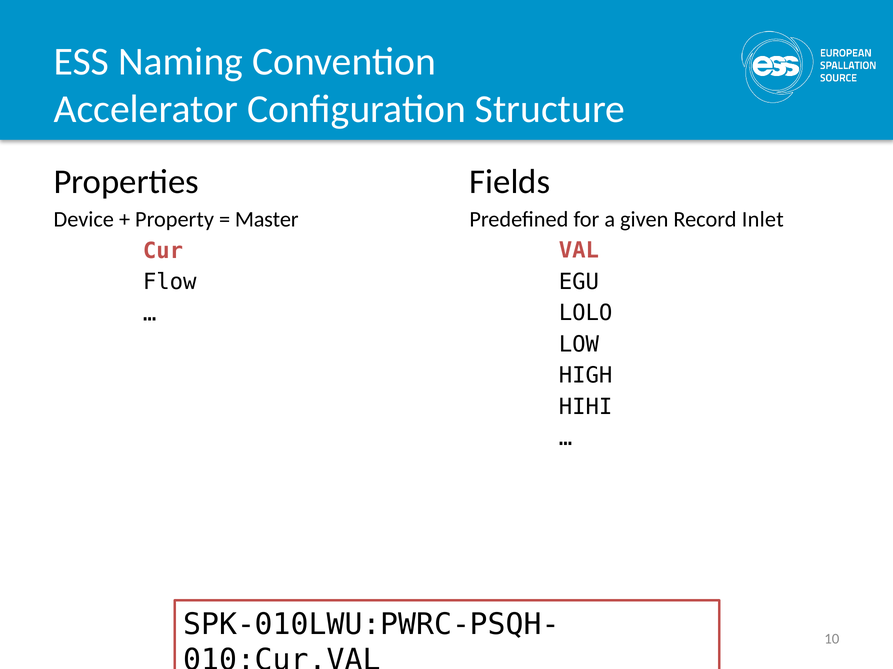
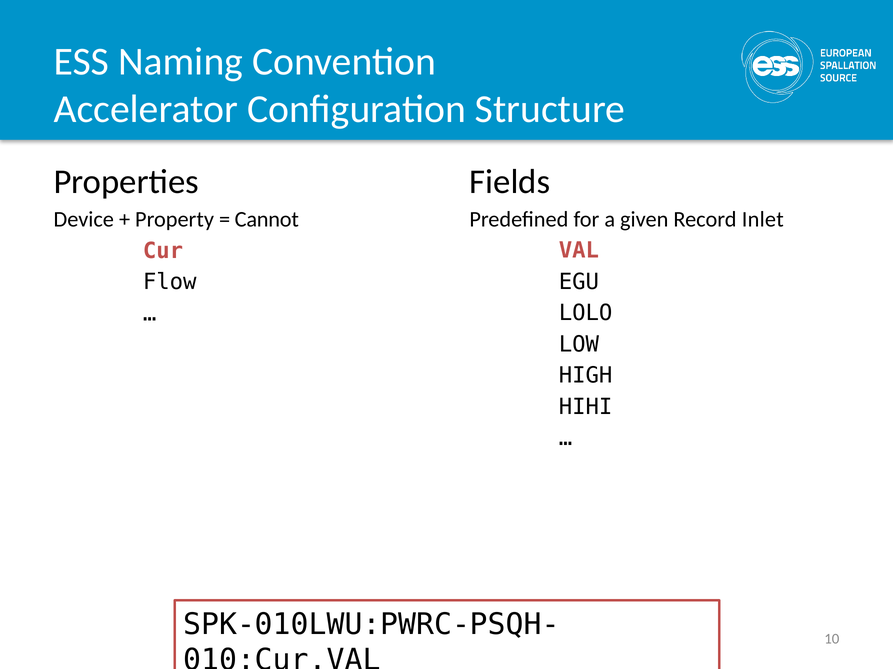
Master: Master -> Cannot
